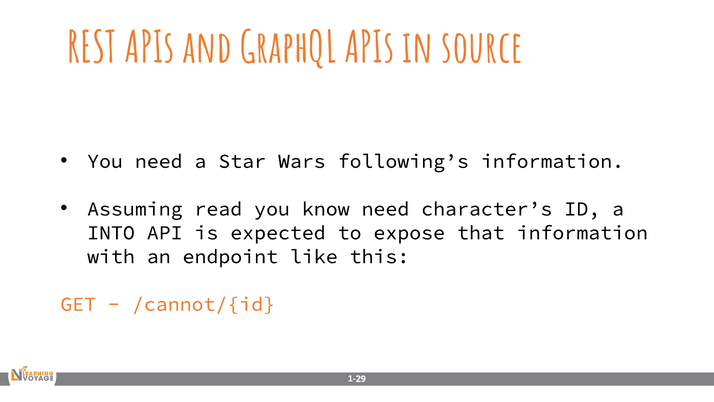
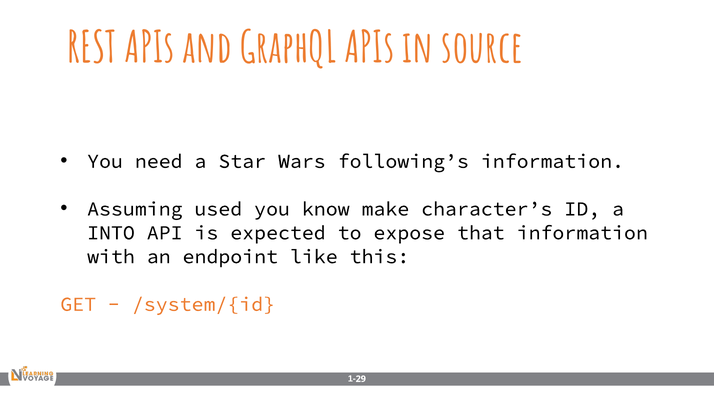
read: read -> used
know need: need -> make
/cannot/{id: /cannot/{id -> /system/{id
